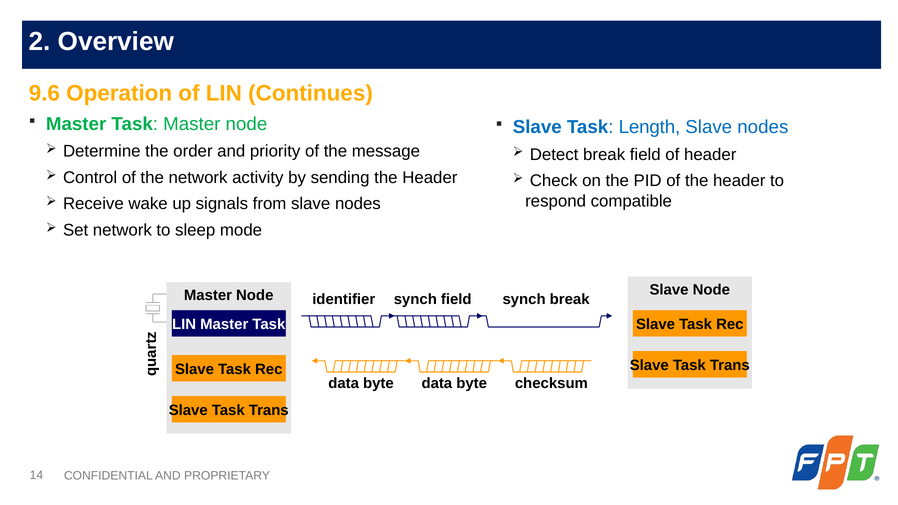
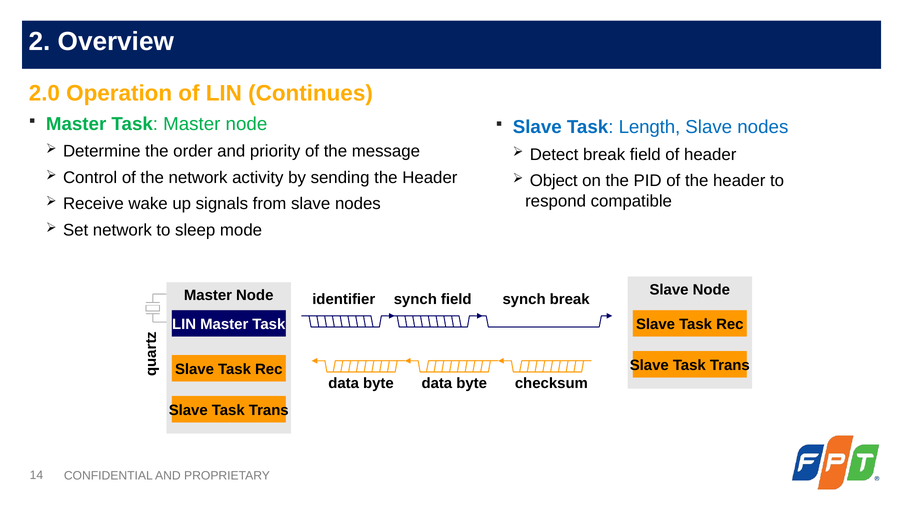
9.6: 9.6 -> 2.0
Check: Check -> Object
